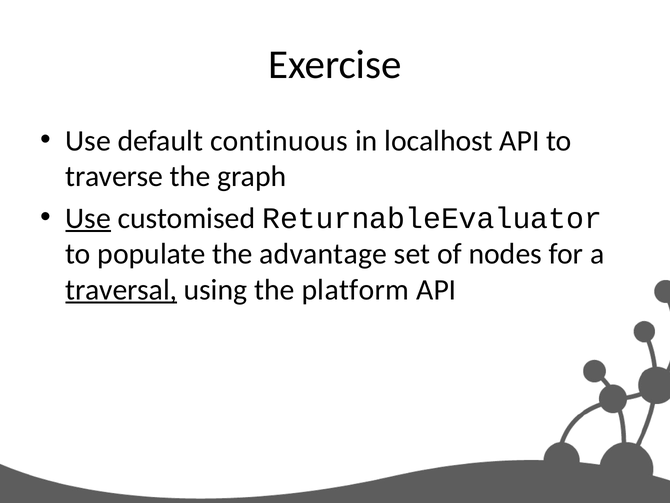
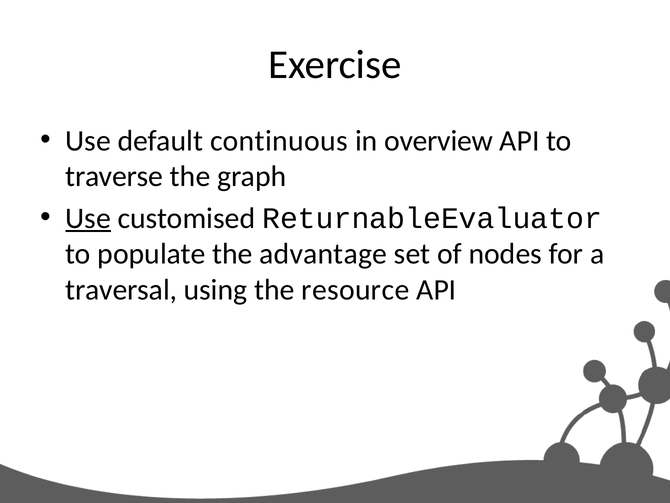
localhost: localhost -> overview
traversal underline: present -> none
platform: platform -> resource
